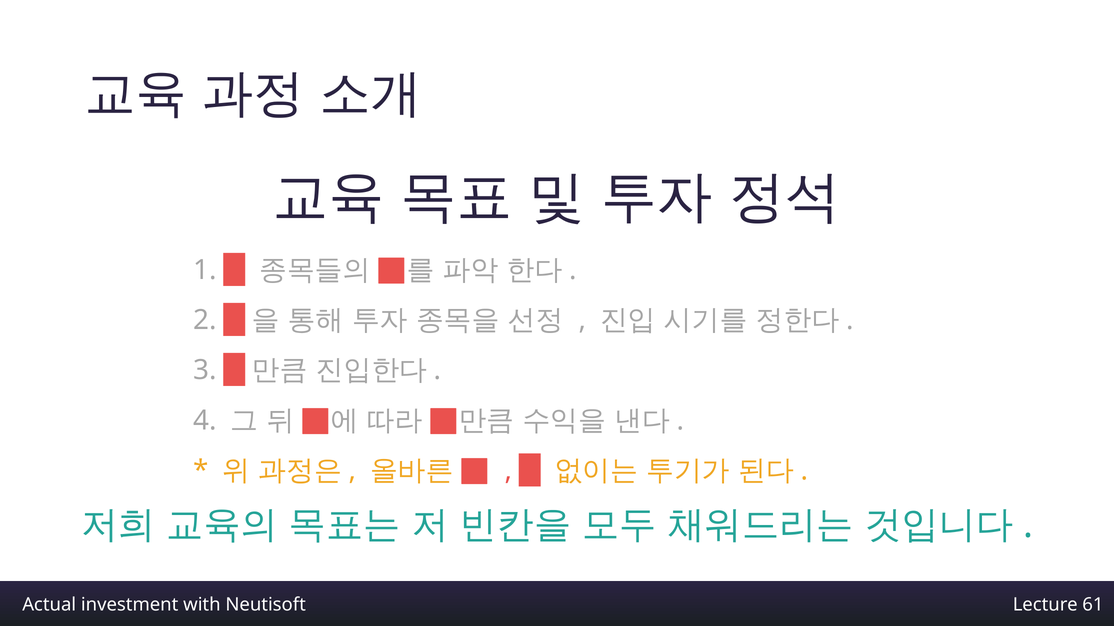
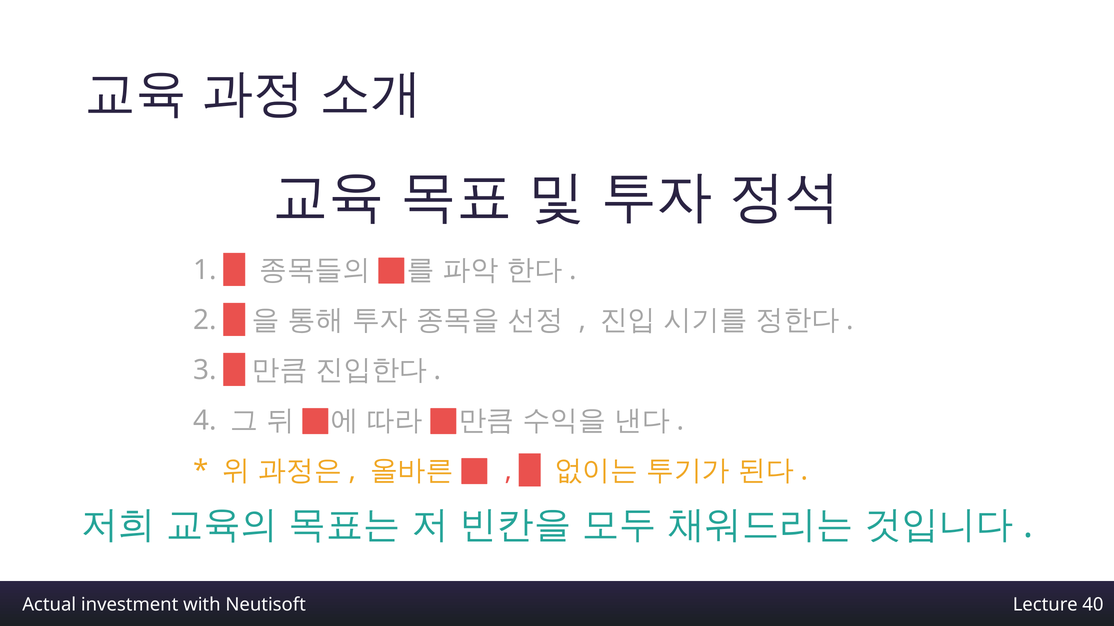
61: 61 -> 40
